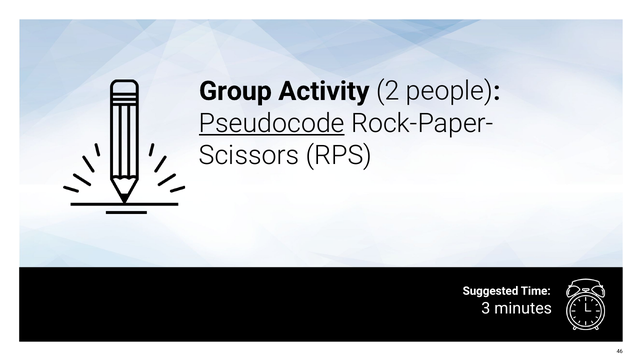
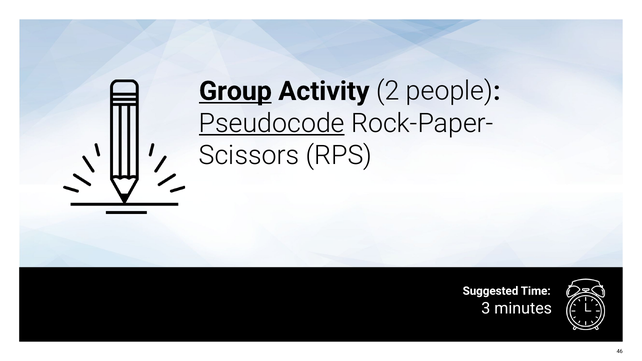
Group underline: none -> present
